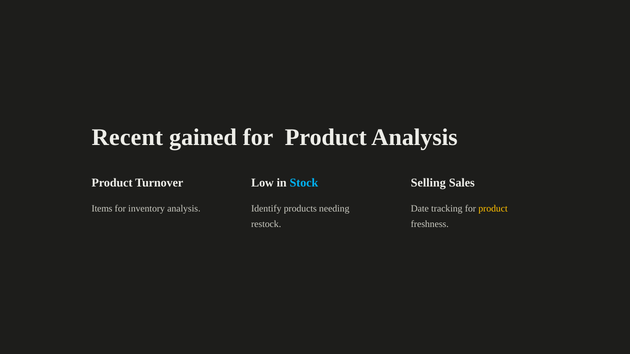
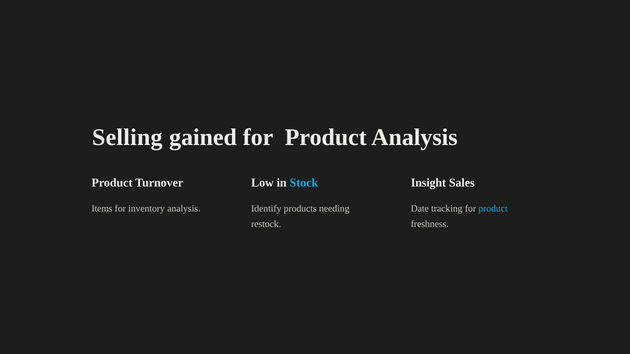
Recent: Recent -> Selling
Selling: Selling -> Insight
product at (493, 209) colour: yellow -> light blue
